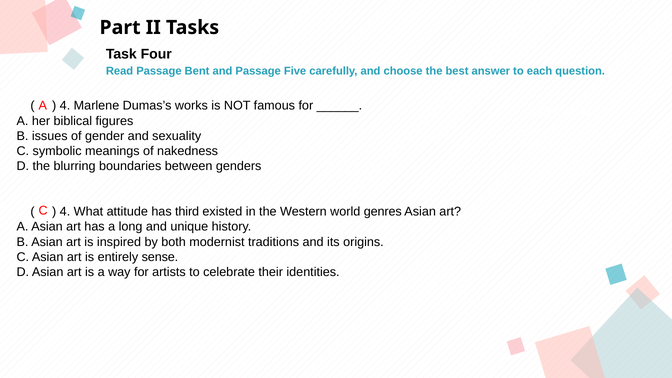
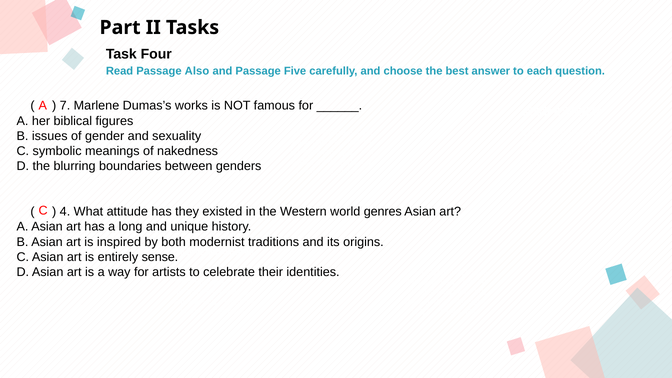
Bent: Bent -> Also
4 at (65, 106): 4 -> 7
third: third -> they
